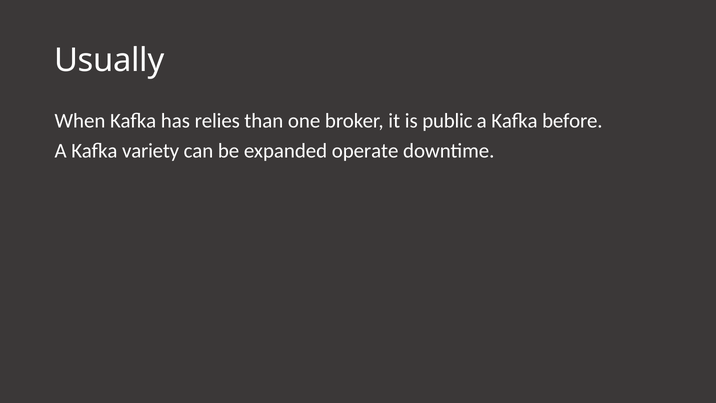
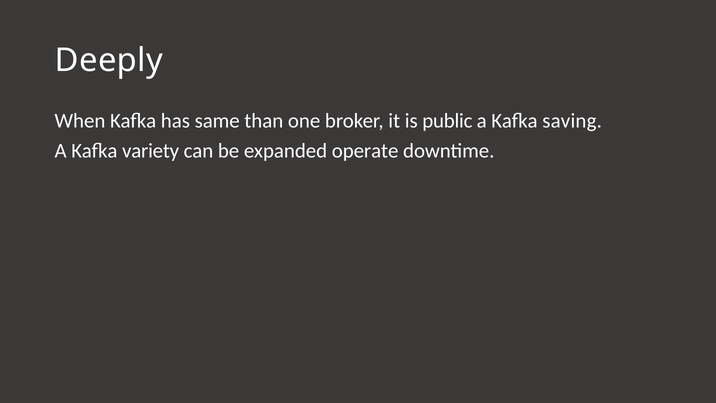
Usually: Usually -> Deeply
relies: relies -> same
before: before -> saving
